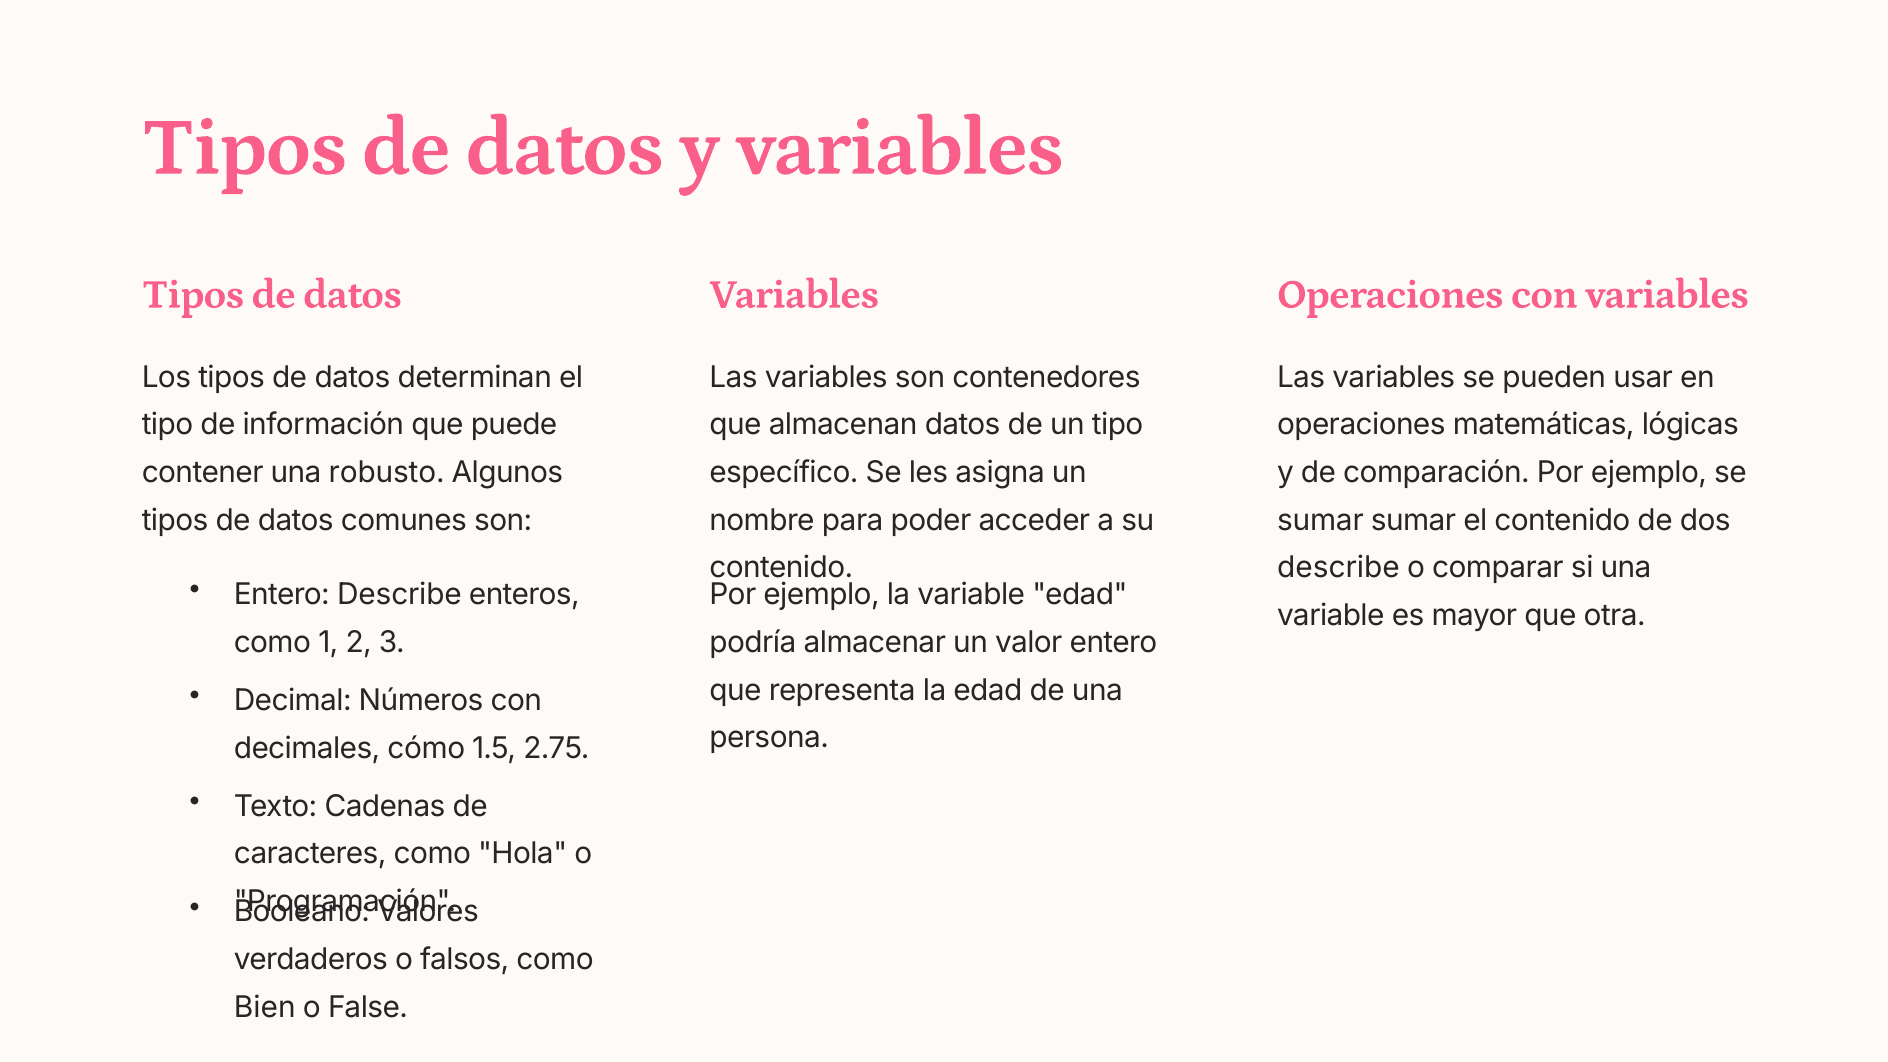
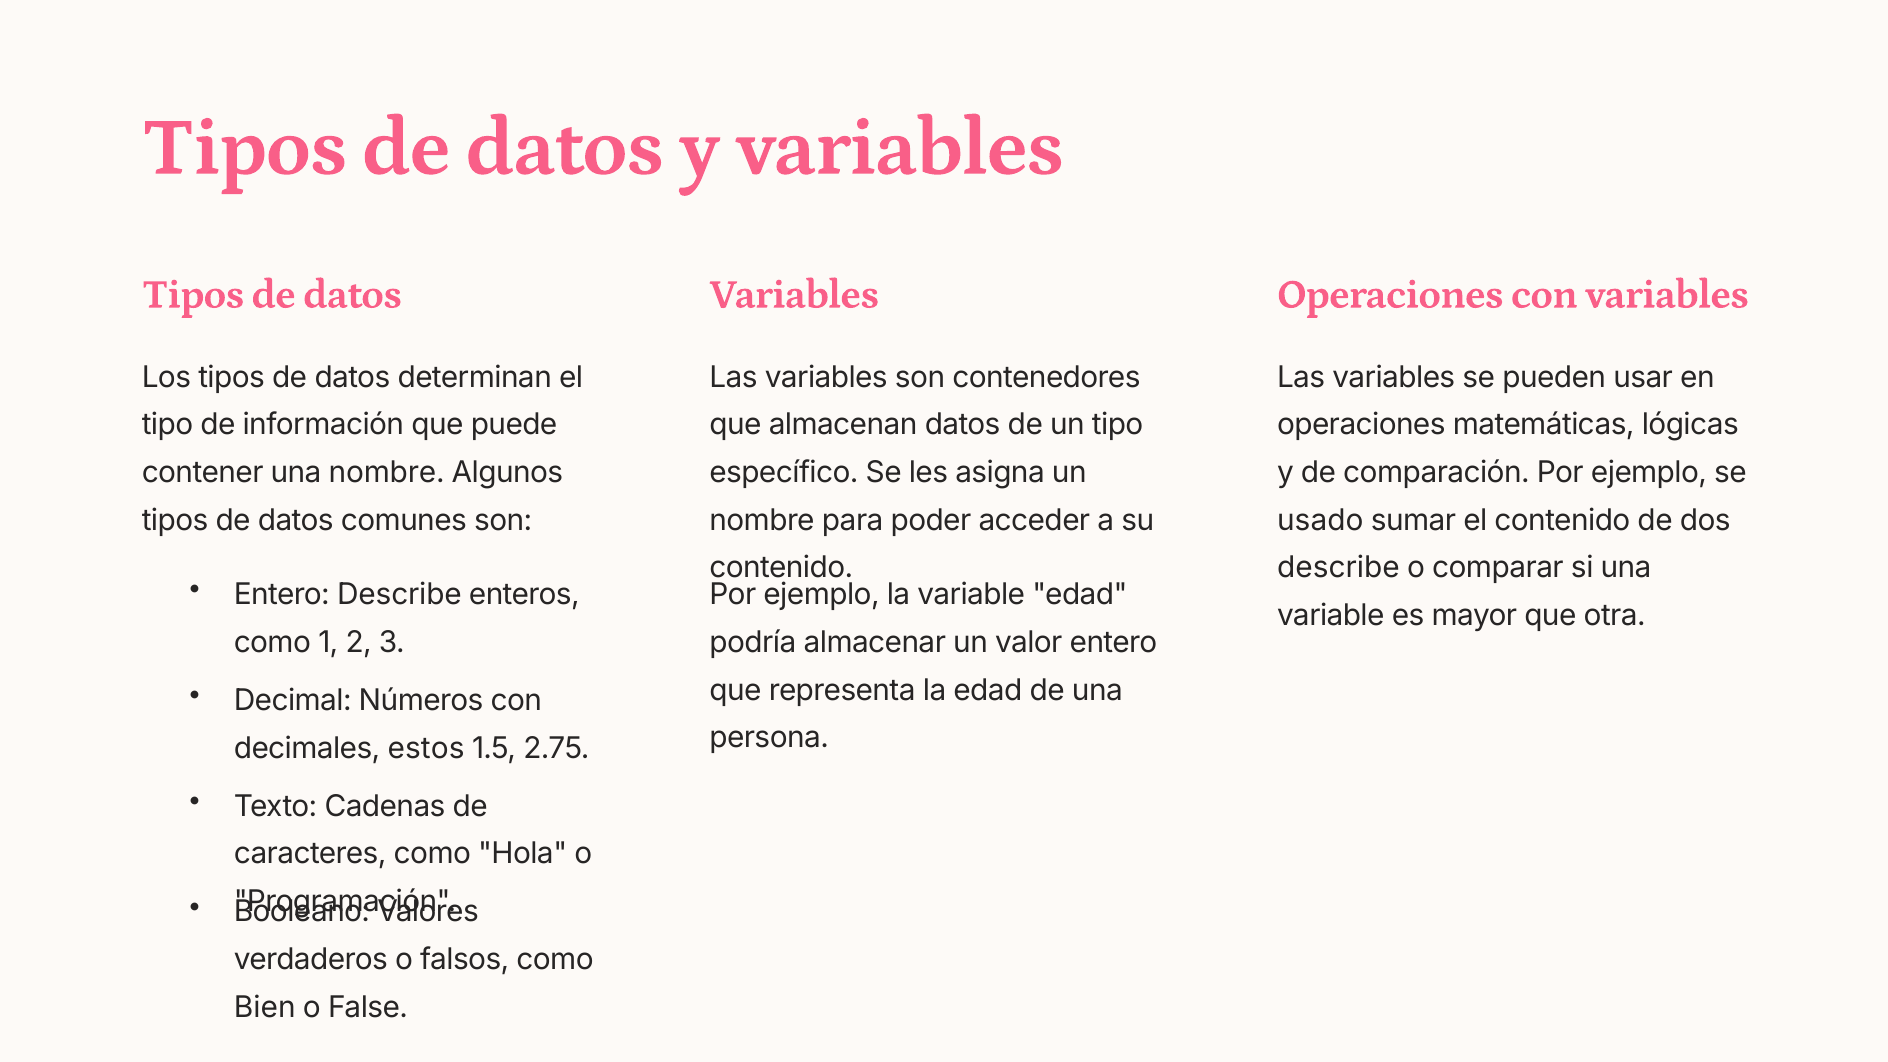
una robusto: robusto -> nombre
sumar at (1320, 520): sumar -> usado
cómo: cómo -> estos
